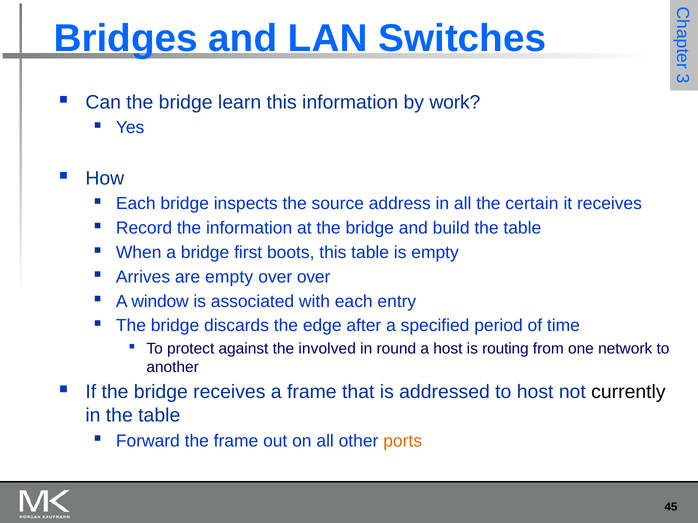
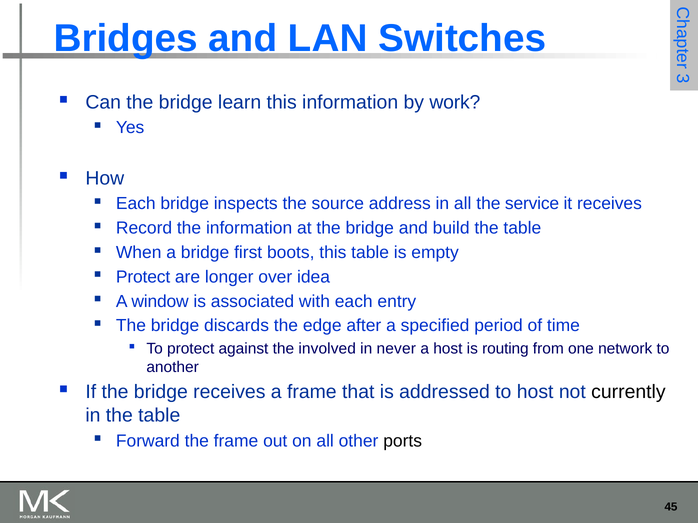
certain: certain -> service
Arrives at (143, 277): Arrives -> Protect
are empty: empty -> longer
over over: over -> idea
round: round -> never
ports colour: orange -> black
